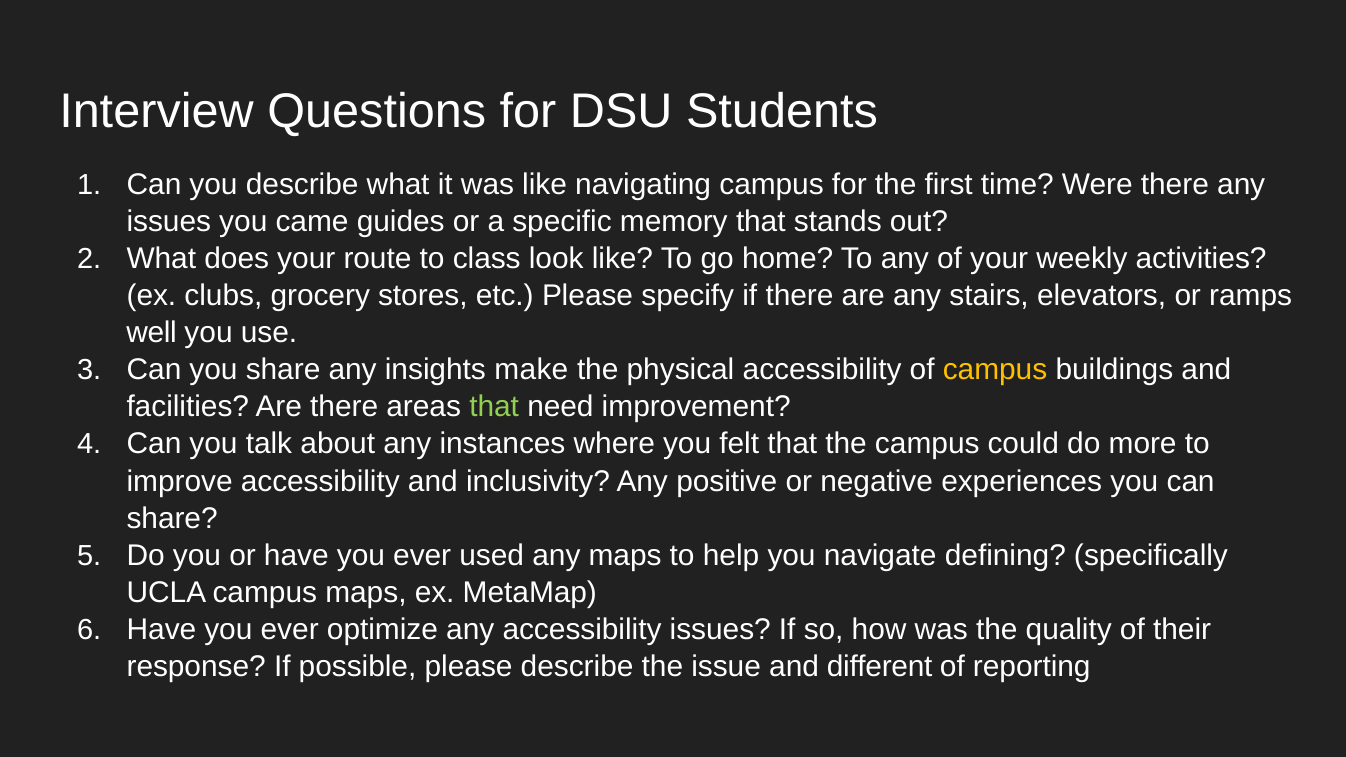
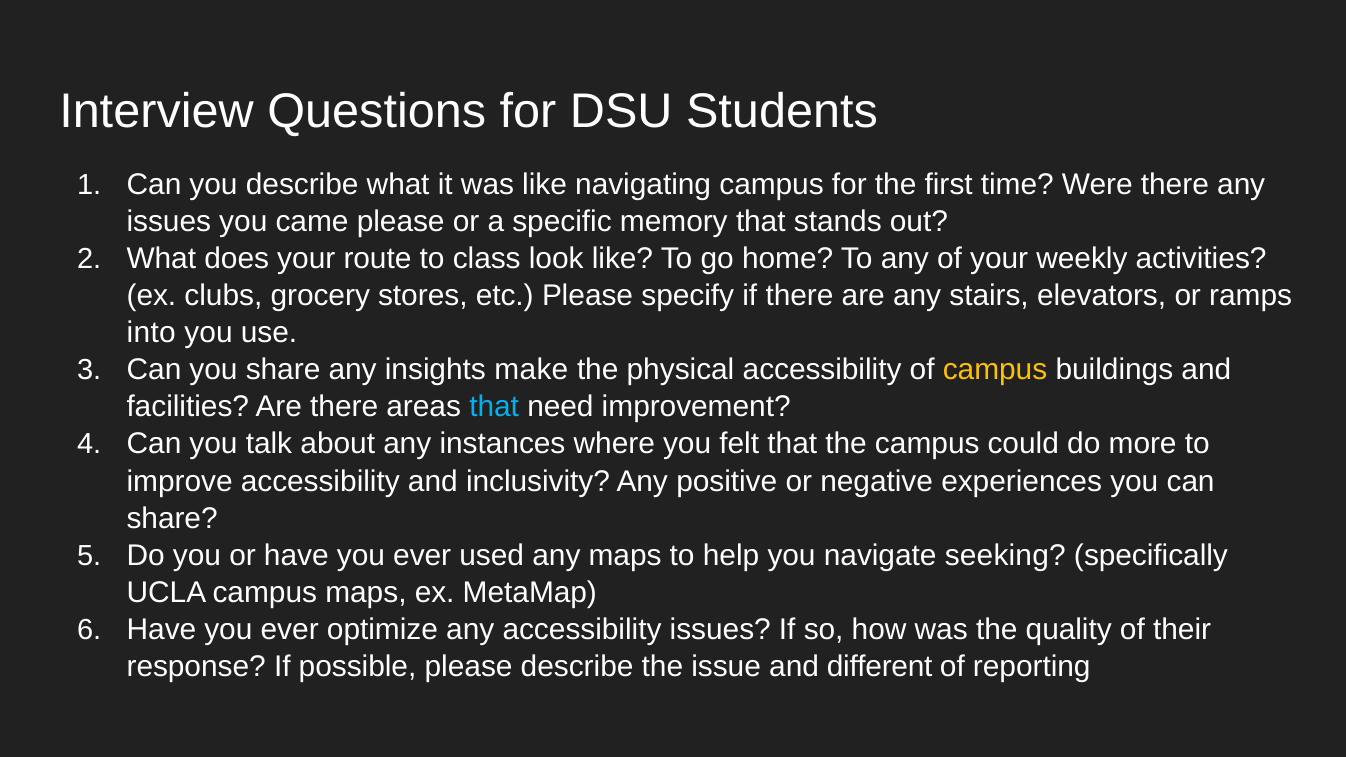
came guides: guides -> please
well: well -> into
that at (494, 407) colour: light green -> light blue
defining: defining -> seeking
